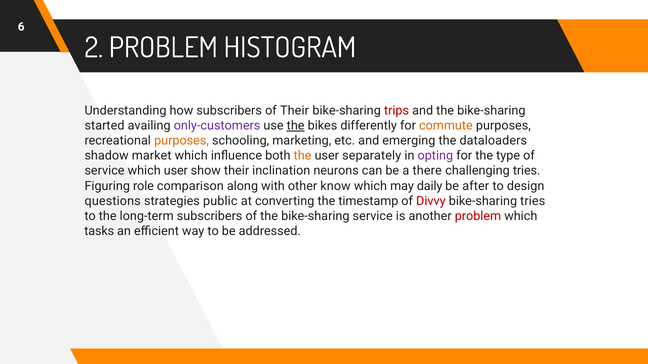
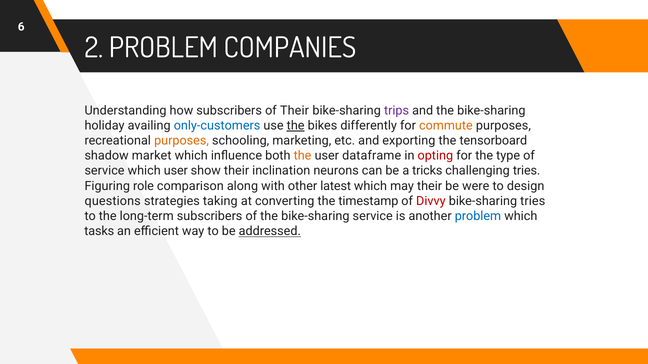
HISTOGRAM: HISTOGRAM -> COMPANIES
trips colour: red -> purple
started: started -> holiday
only-customers colour: purple -> blue
emerging: emerging -> exporting
dataloaders: dataloaders -> tensorboard
separately: separately -> dataframe
opting colour: purple -> red
there: there -> tricks
know: know -> latest
may daily: daily -> their
after: after -> were
public: public -> taking
problem at (478, 216) colour: red -> blue
addressed underline: none -> present
